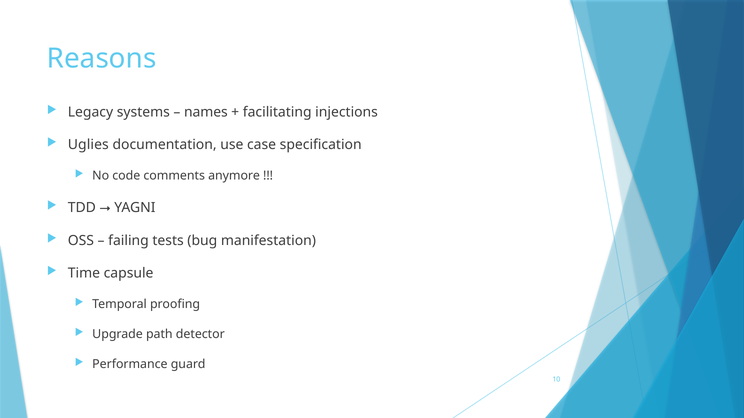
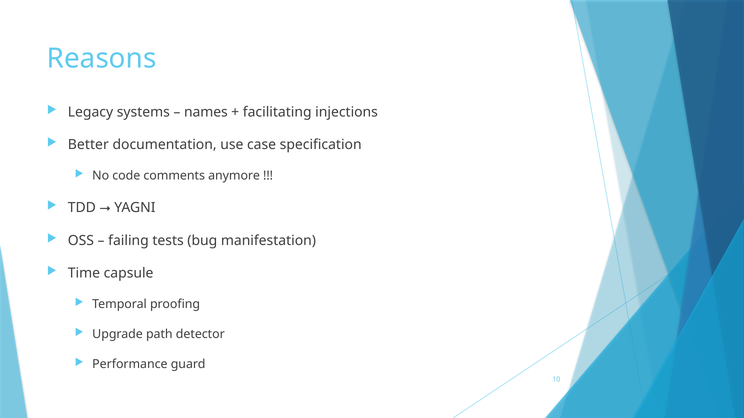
Uglies: Uglies -> Better
